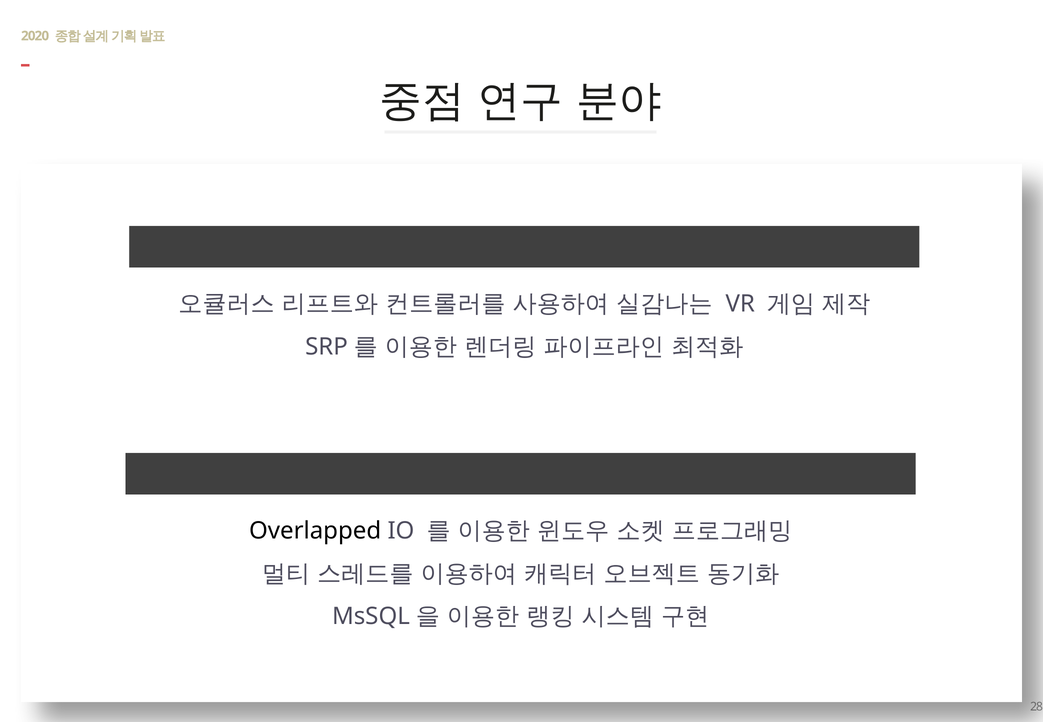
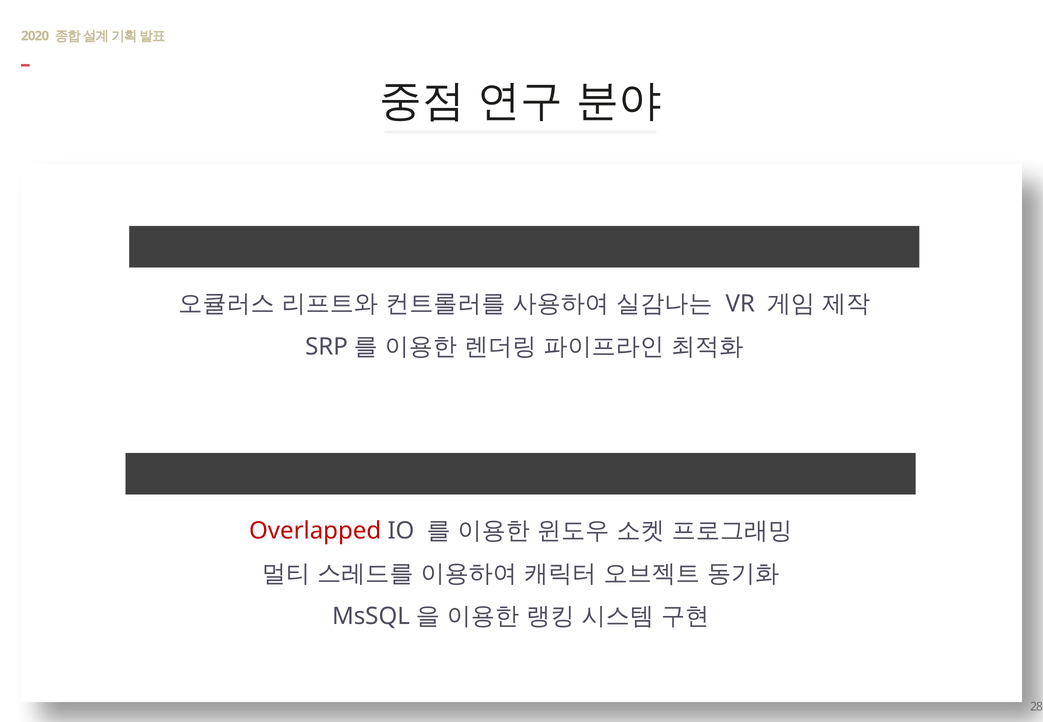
Overlapped colour: black -> red
